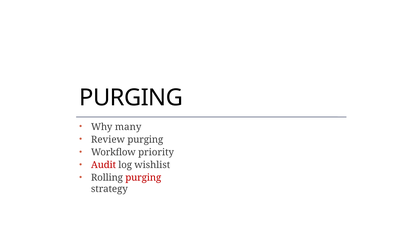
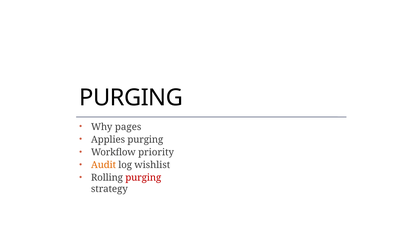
many: many -> pages
Review: Review -> Applies
Audit colour: red -> orange
